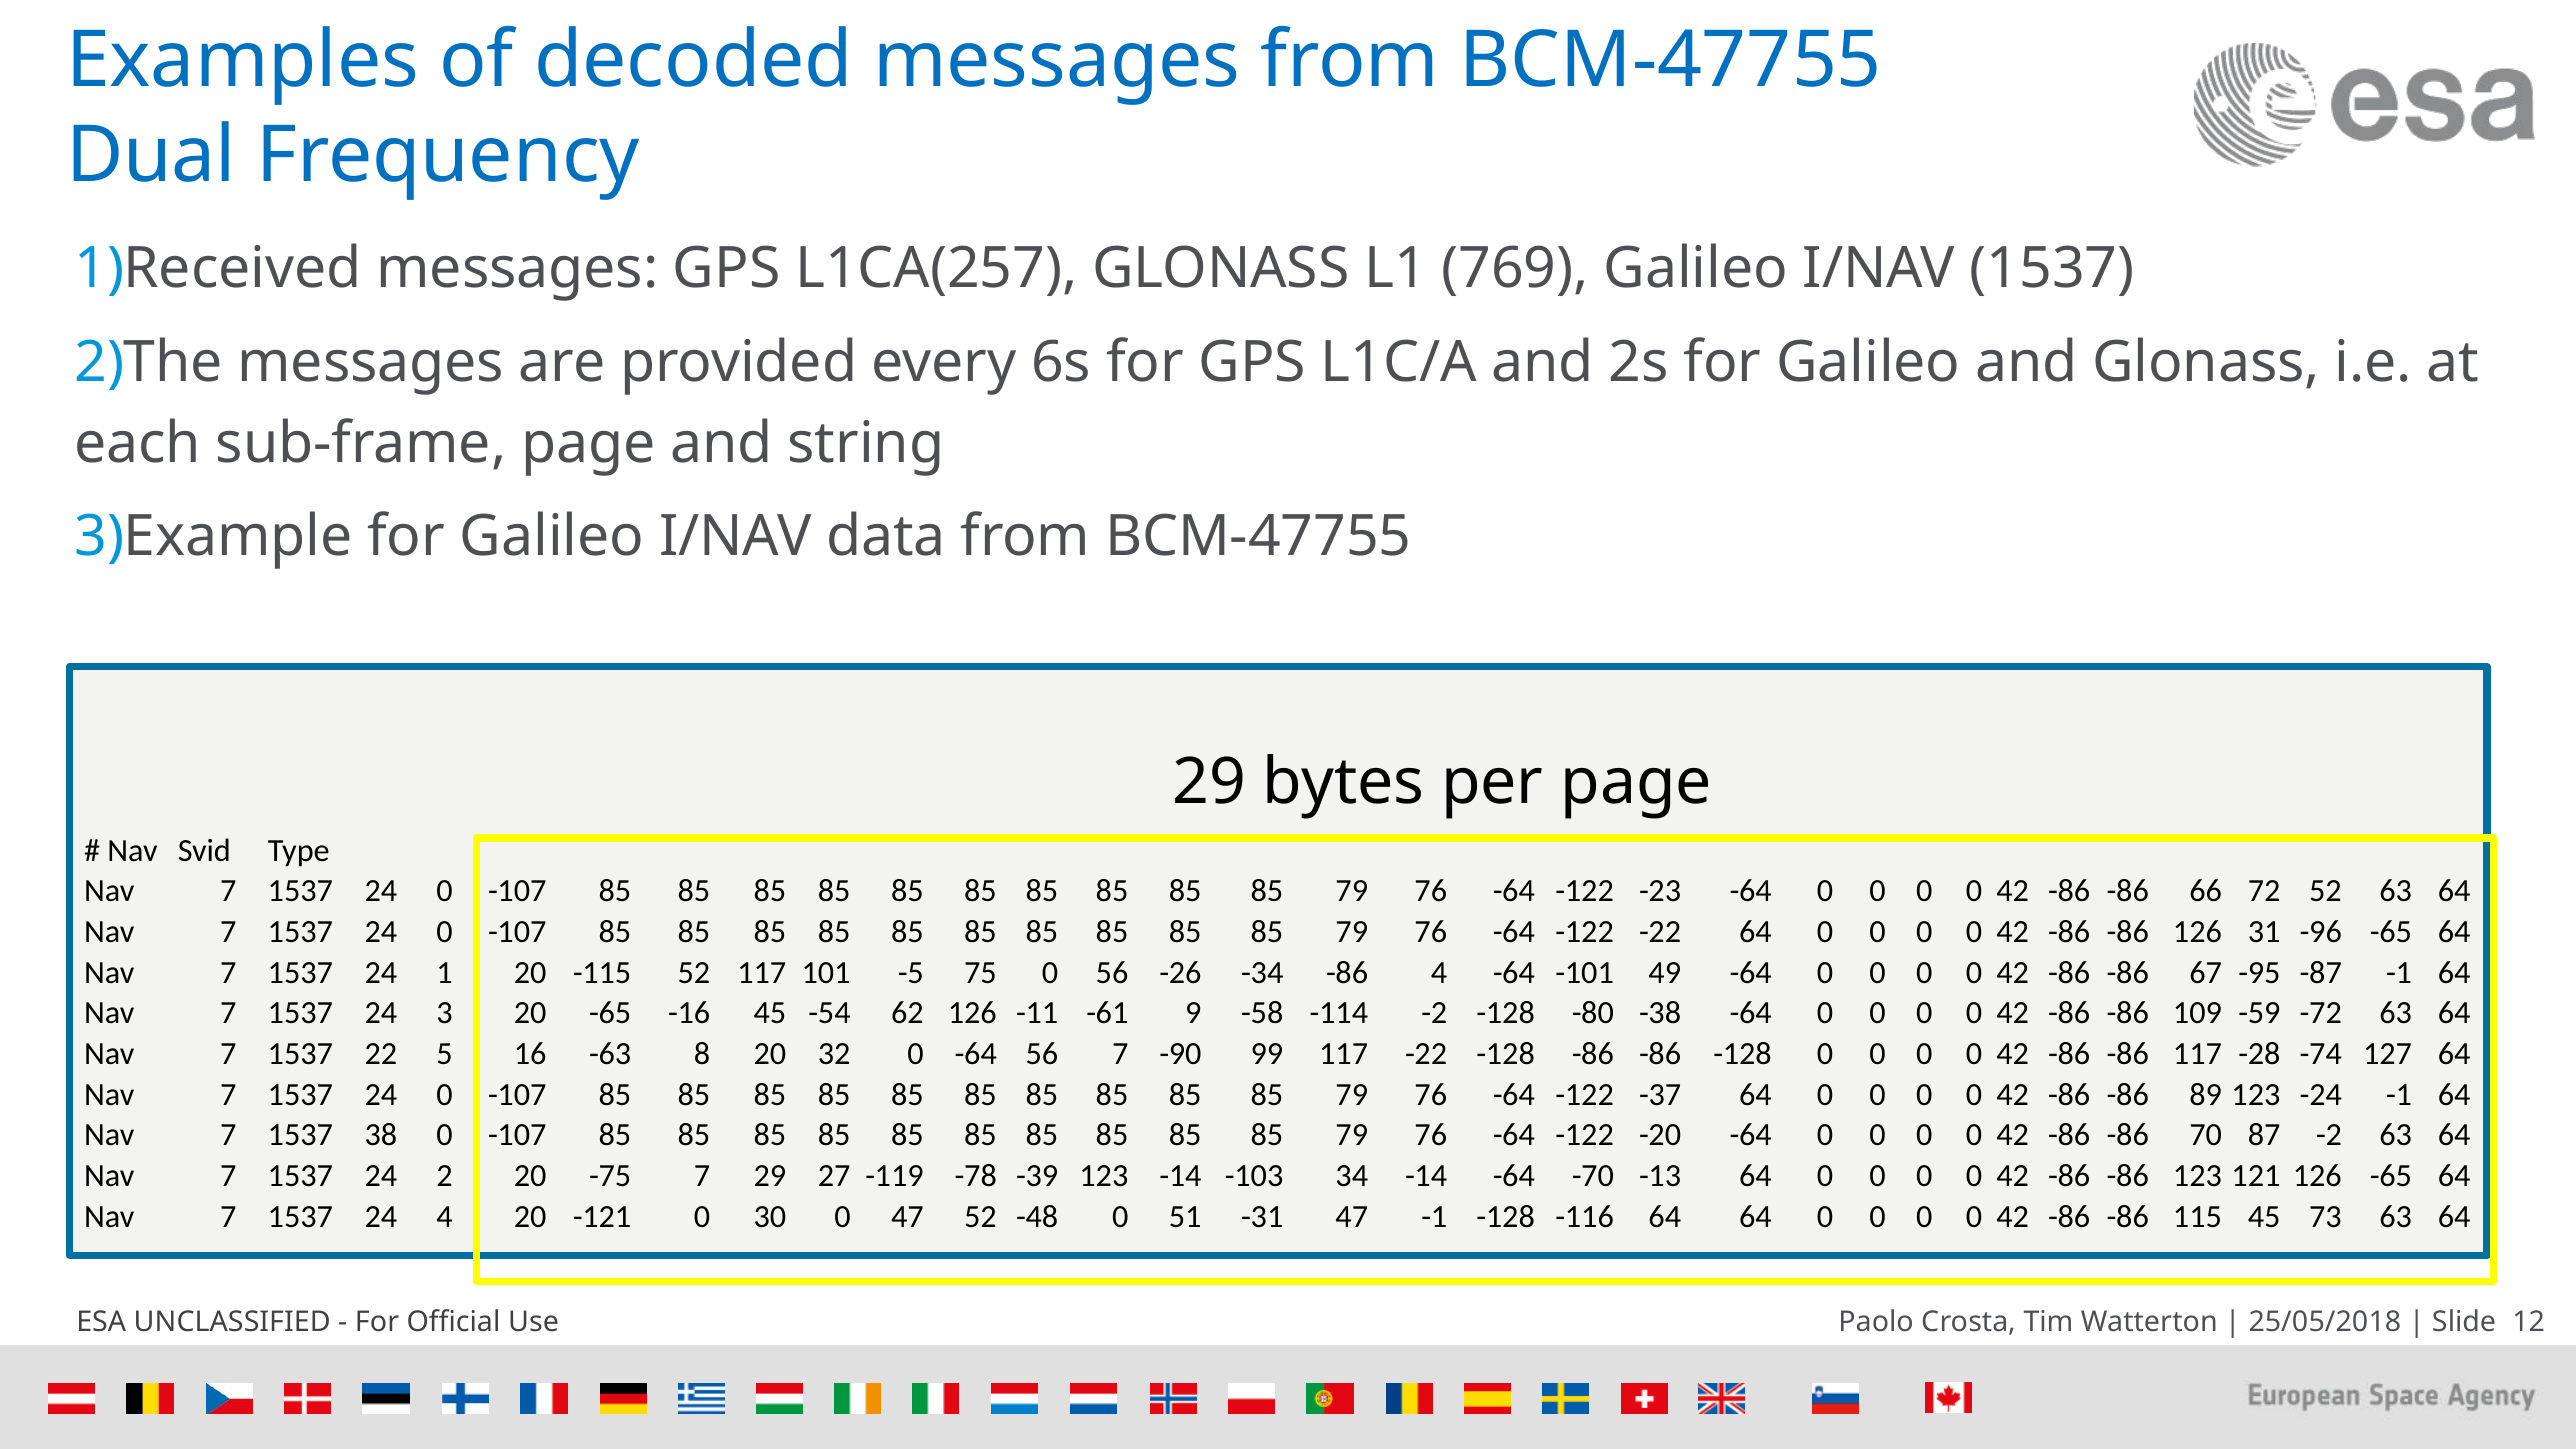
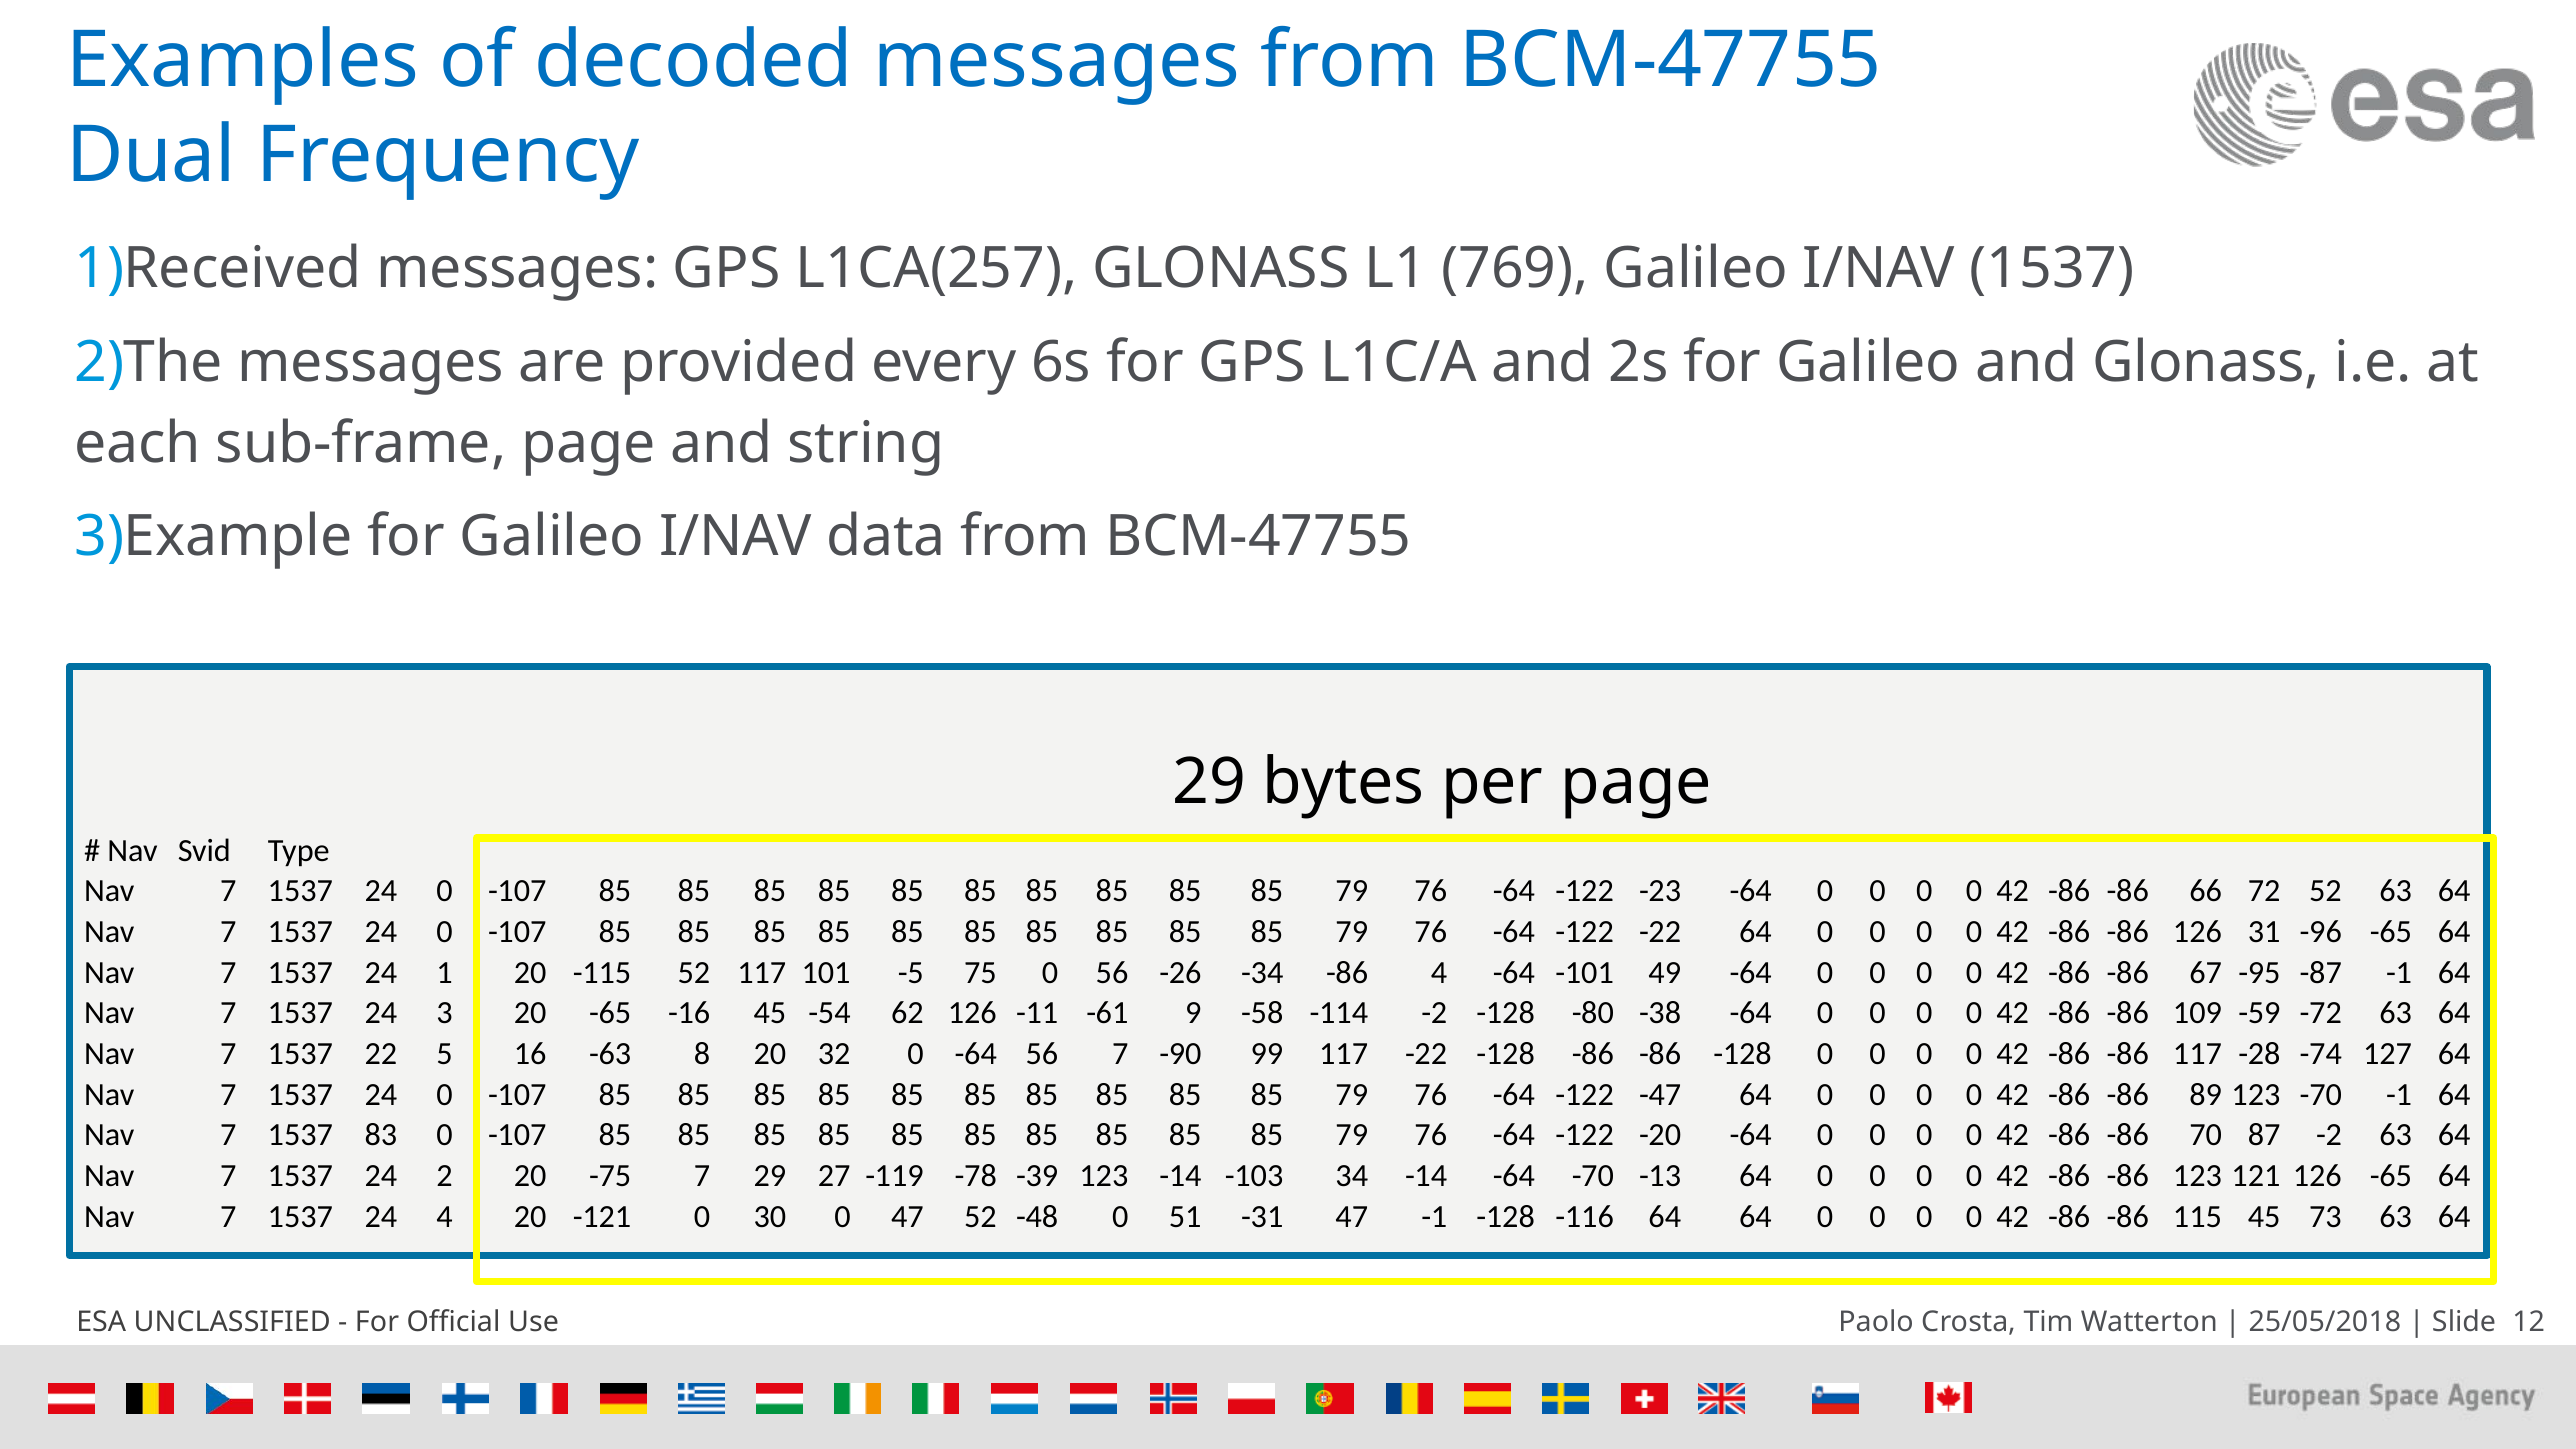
-37: -37 -> -47
123 -24: -24 -> -70
38: 38 -> 83
